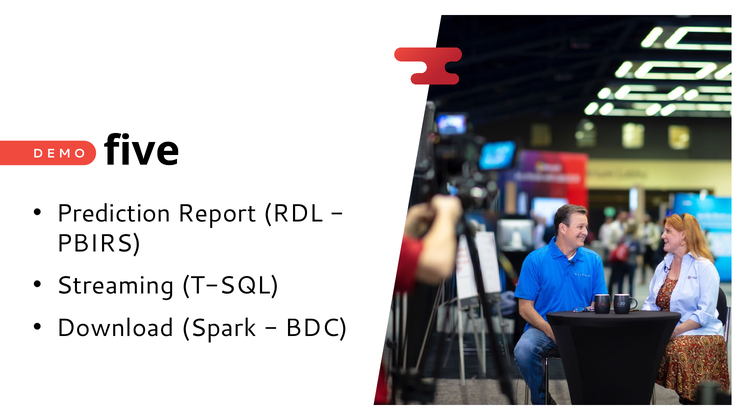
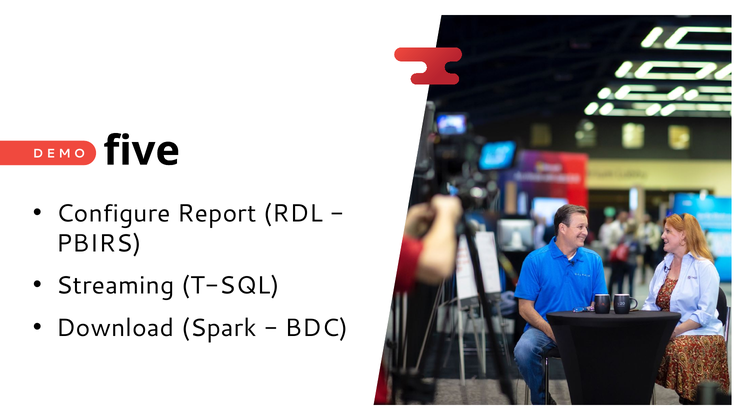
Prediction: Prediction -> Configure
